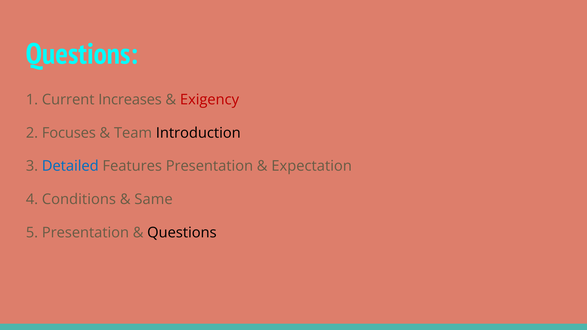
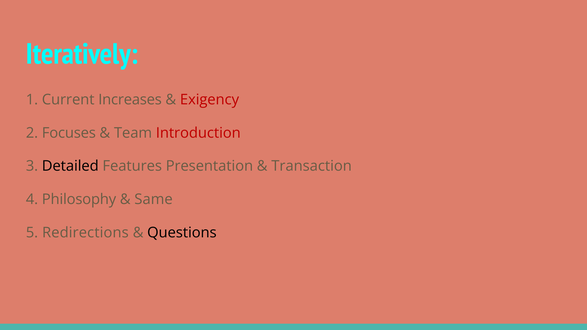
Questions at (82, 54): Questions -> Iteratively
Introduction colour: black -> red
Detailed colour: blue -> black
Expectation: Expectation -> Transaction
Conditions: Conditions -> Philosophy
5 Presentation: Presentation -> Redirections
